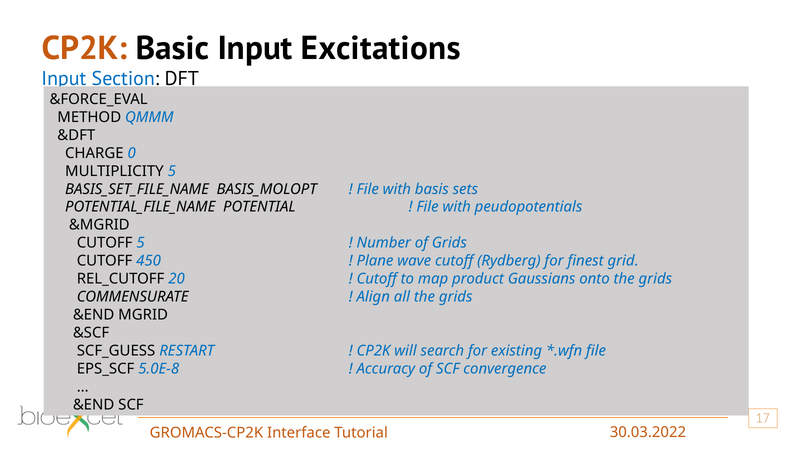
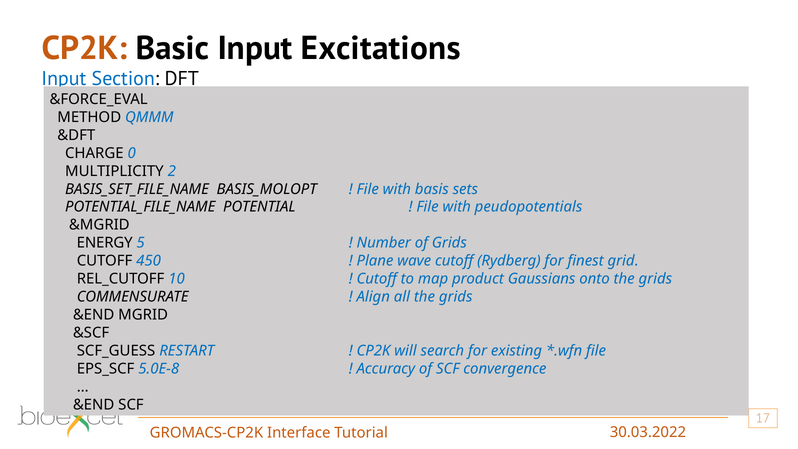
MULTIPLICITY 5: 5 -> 2
CUTOFF at (105, 243): CUTOFF -> ENERGY
20: 20 -> 10
